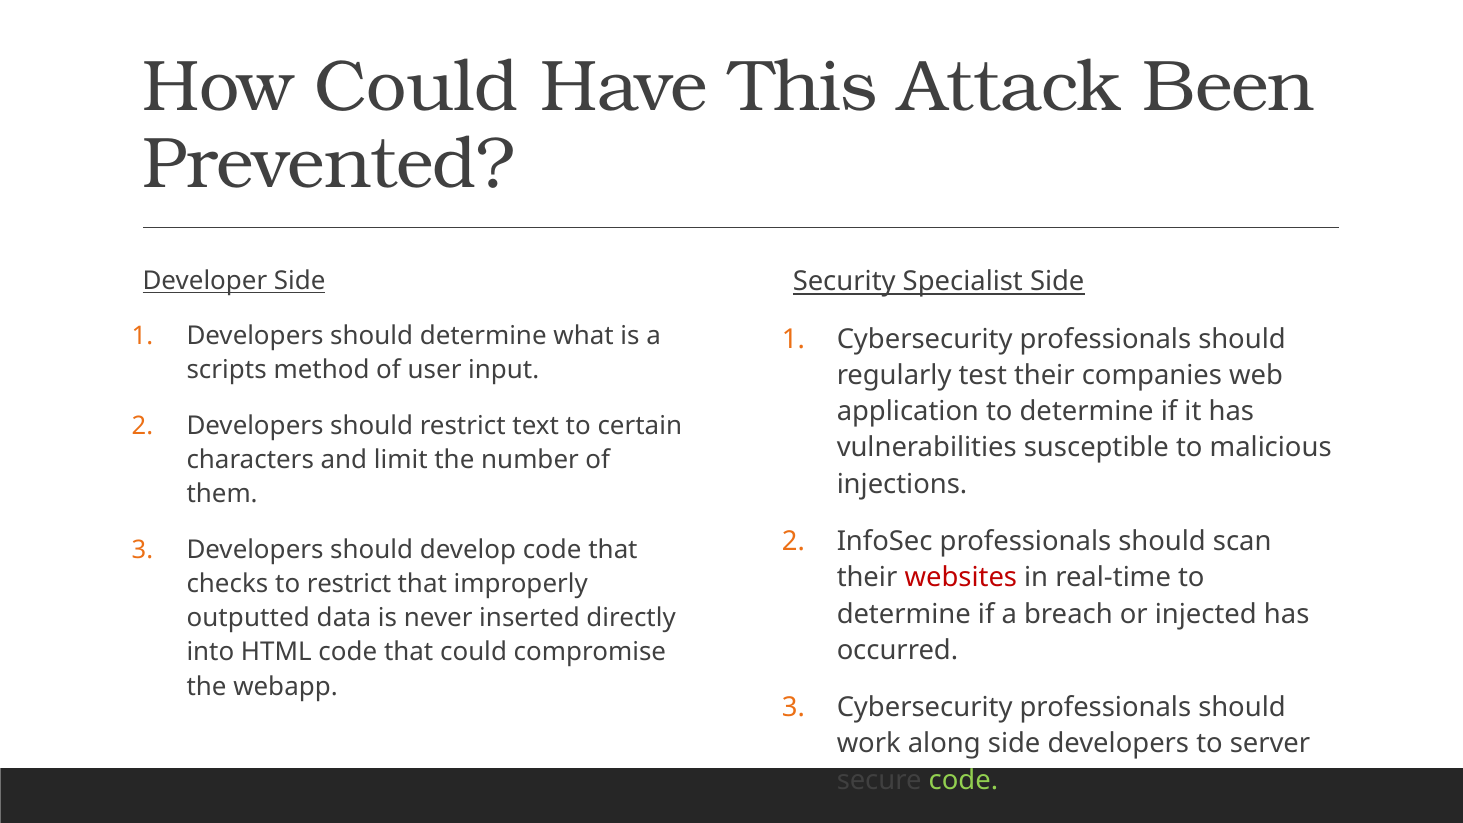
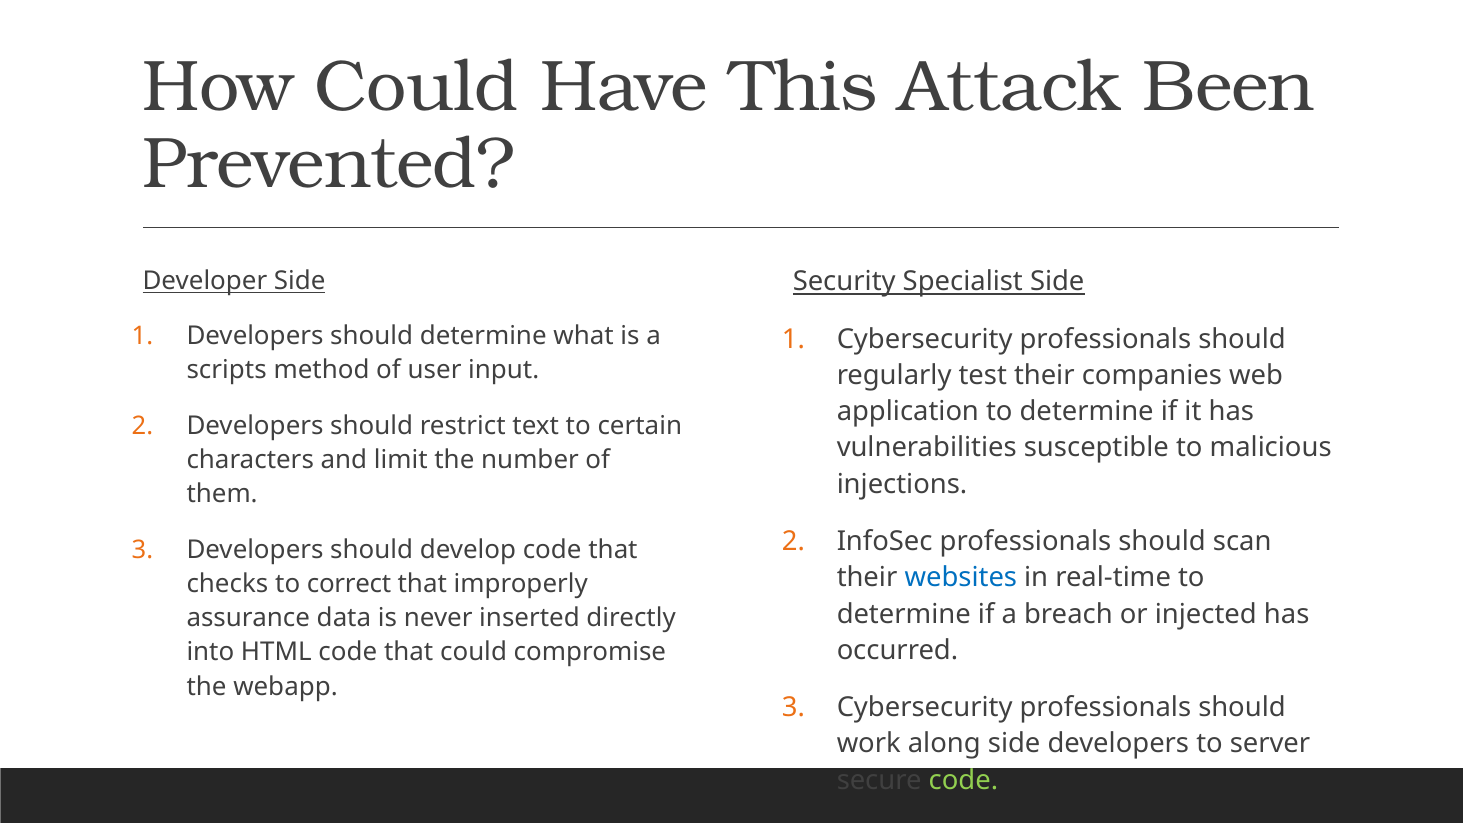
websites colour: red -> blue
to restrict: restrict -> correct
outputted: outputted -> assurance
